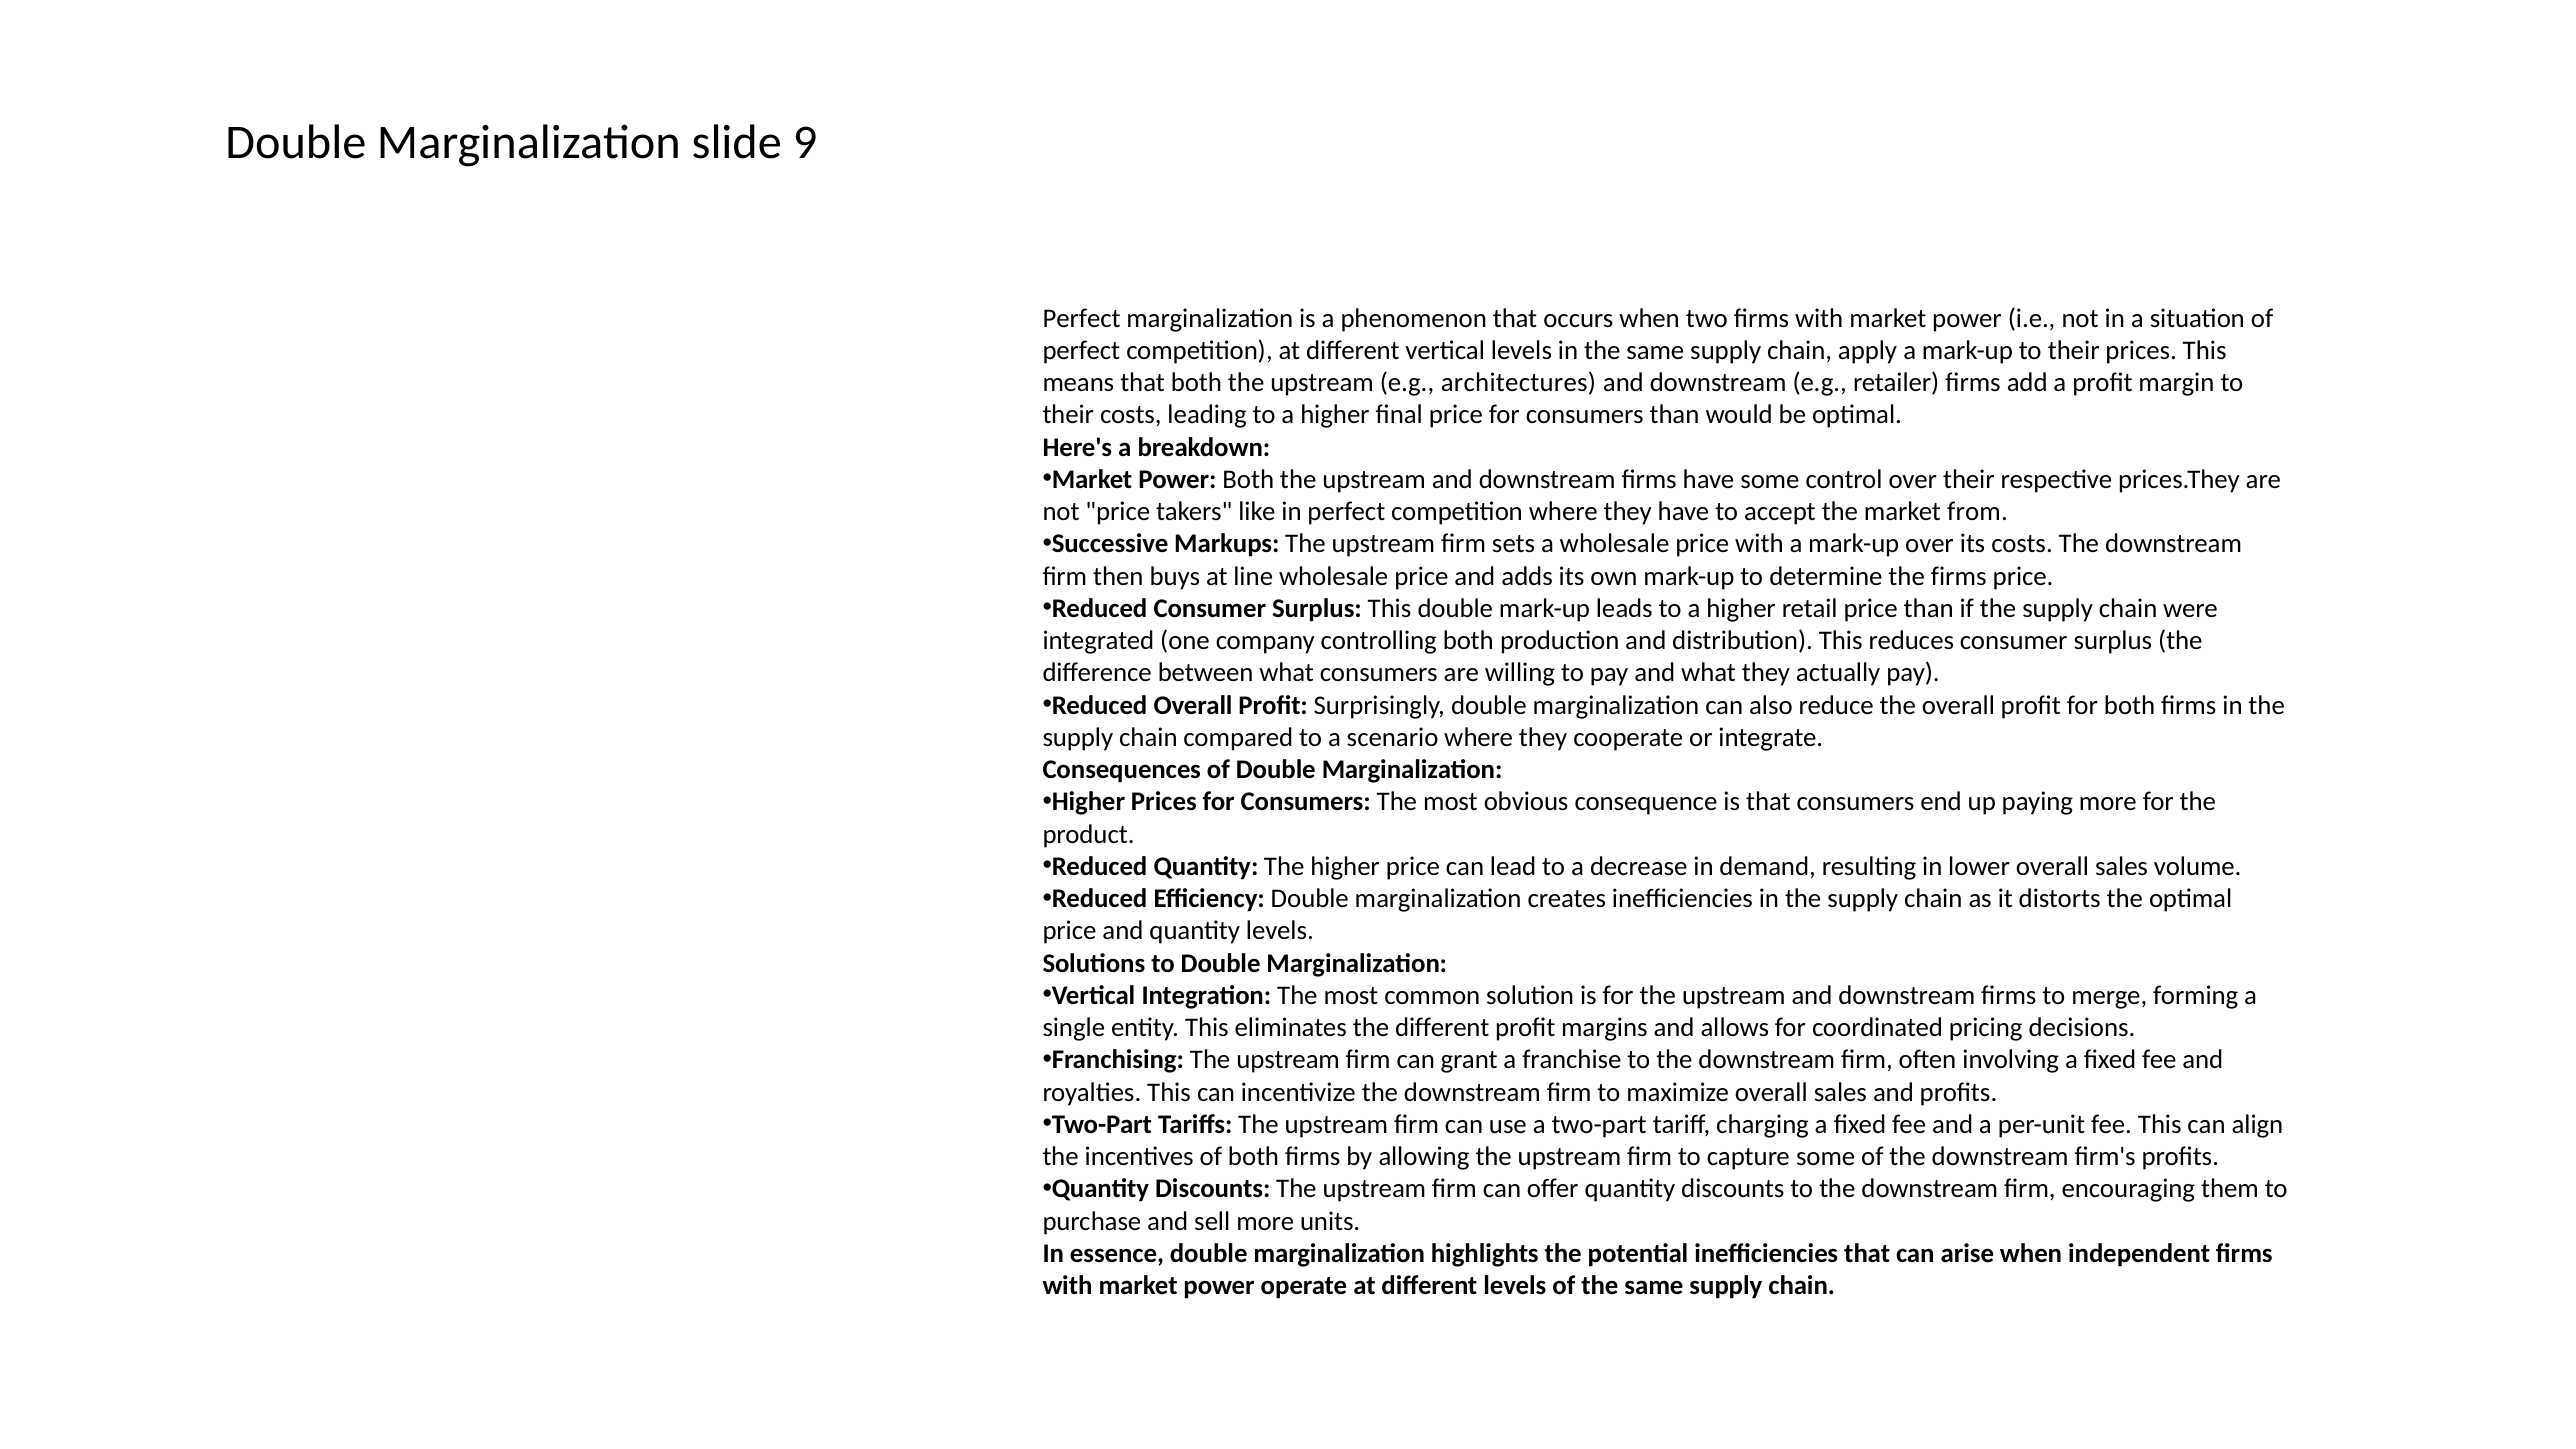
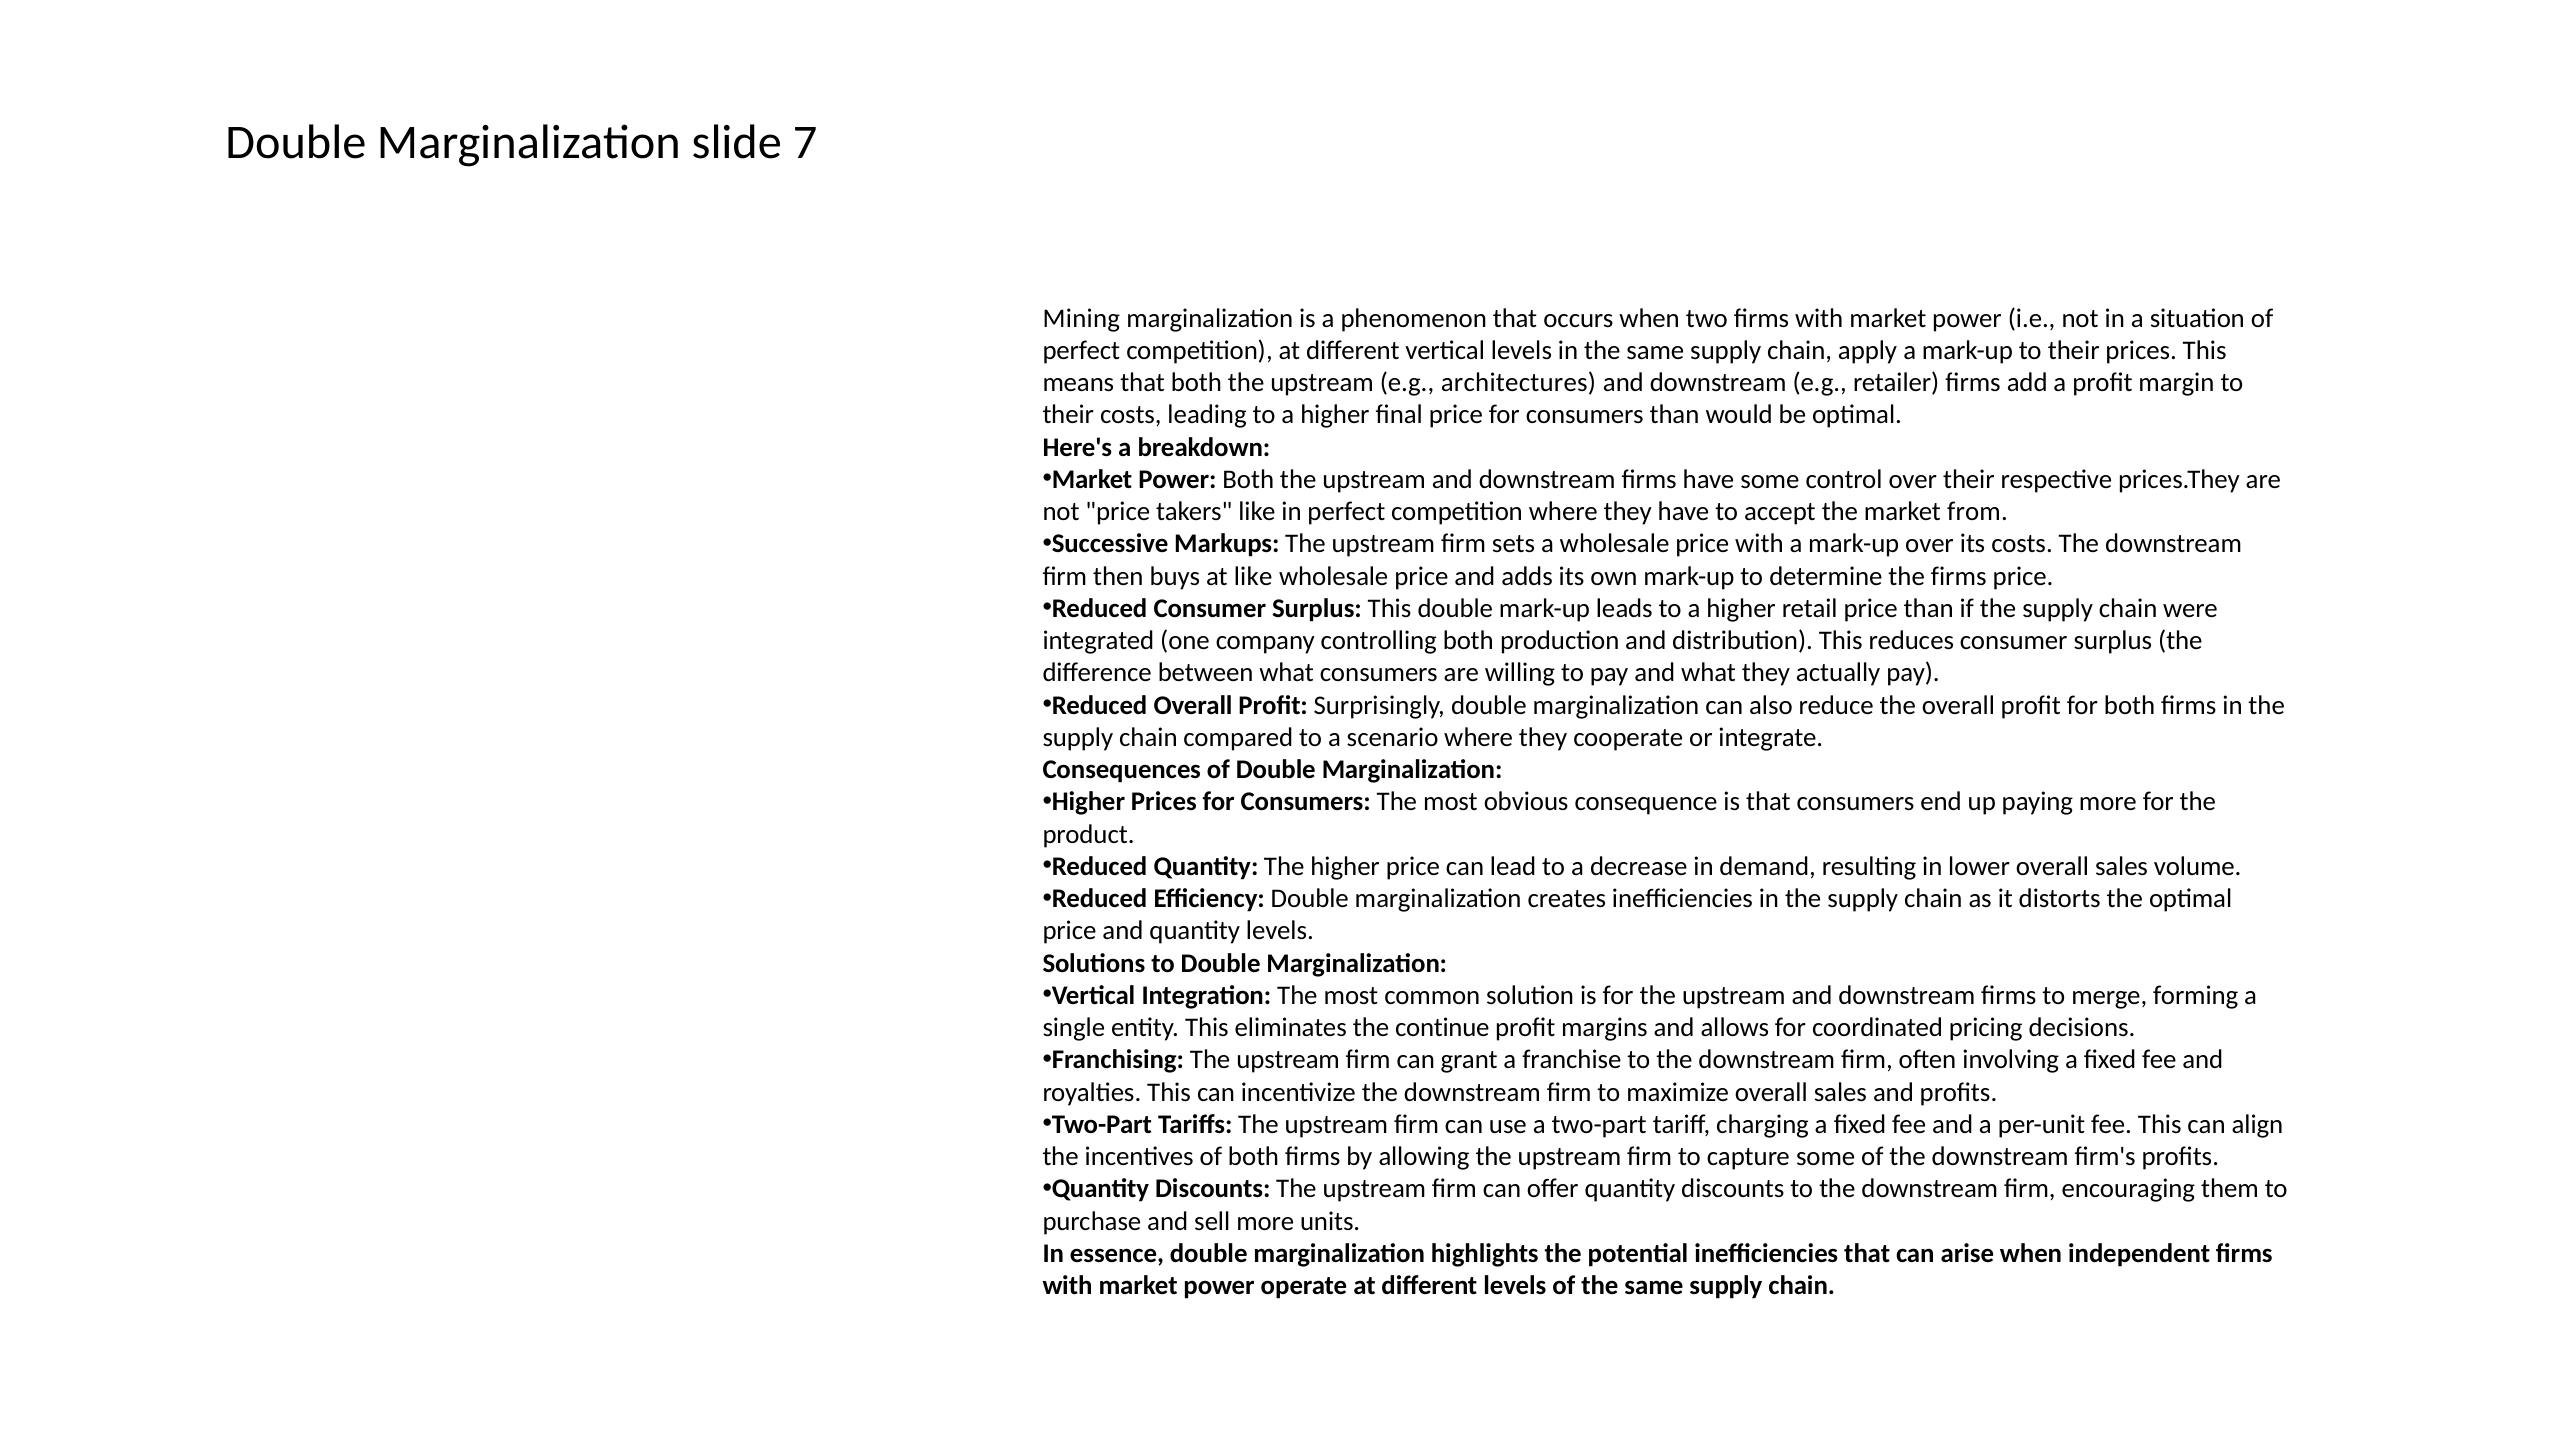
9: 9 -> 7
Perfect at (1082, 318): Perfect -> Mining
at line: line -> like
the different: different -> continue
